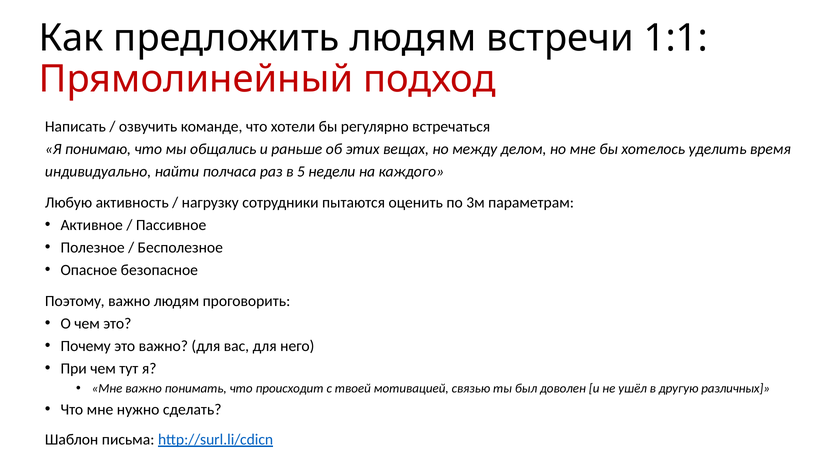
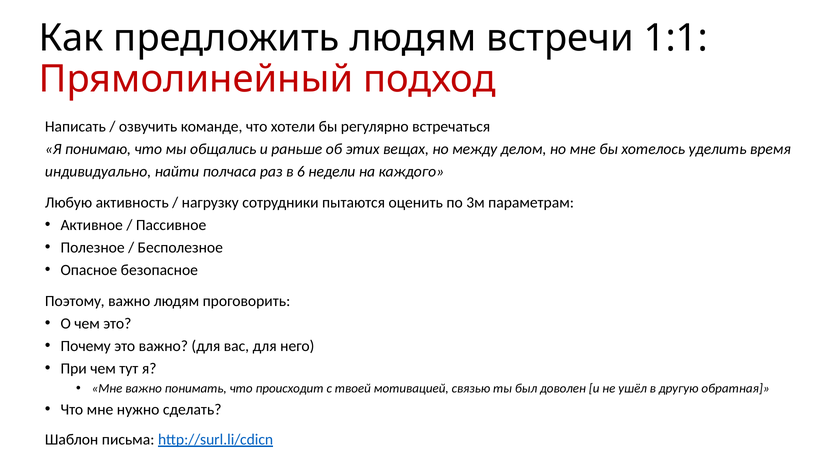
5: 5 -> 6
различных: различных -> обратная
